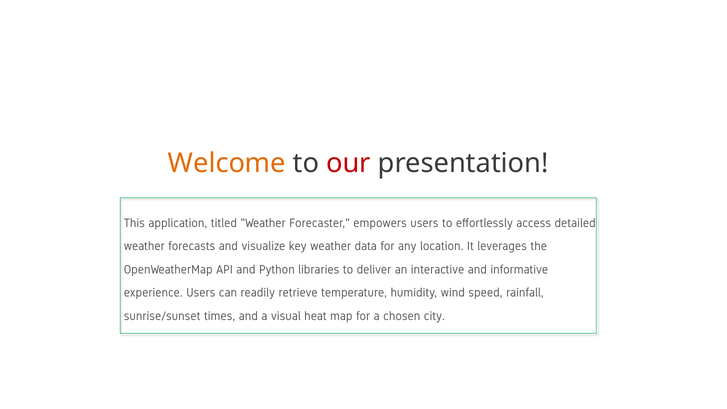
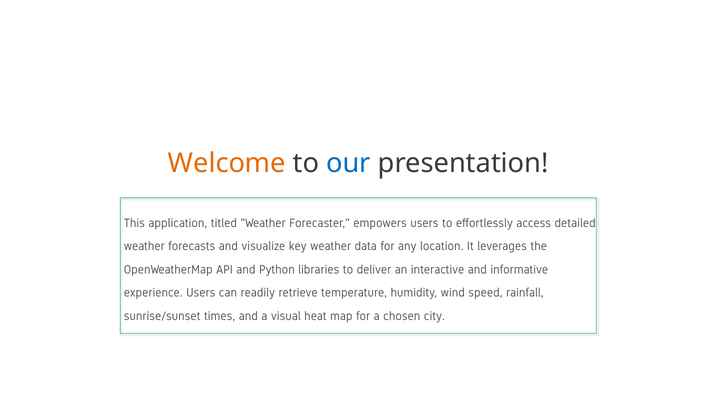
our colour: red -> blue
